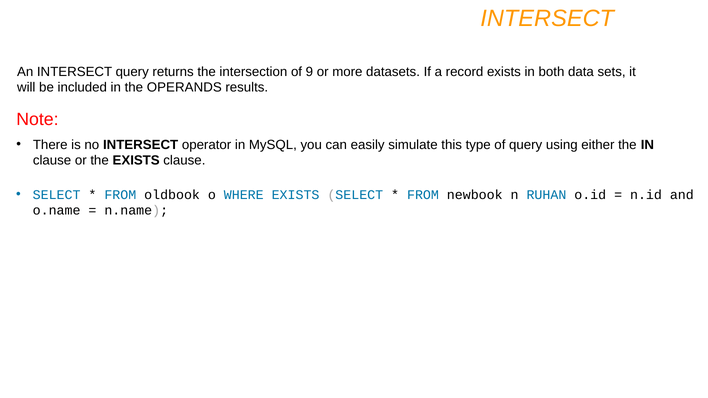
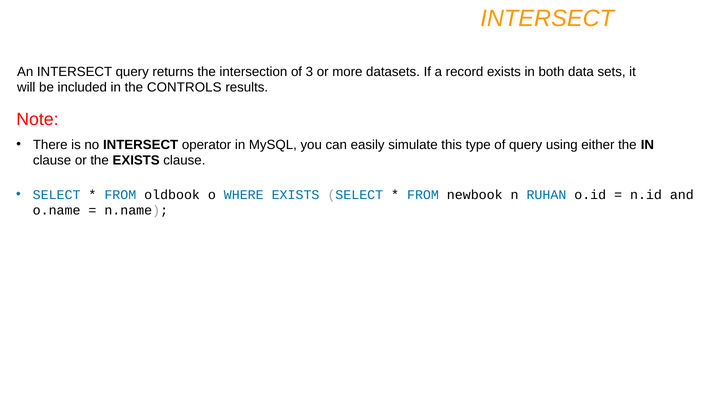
9: 9 -> 3
OPERANDS: OPERANDS -> CONTROLS
